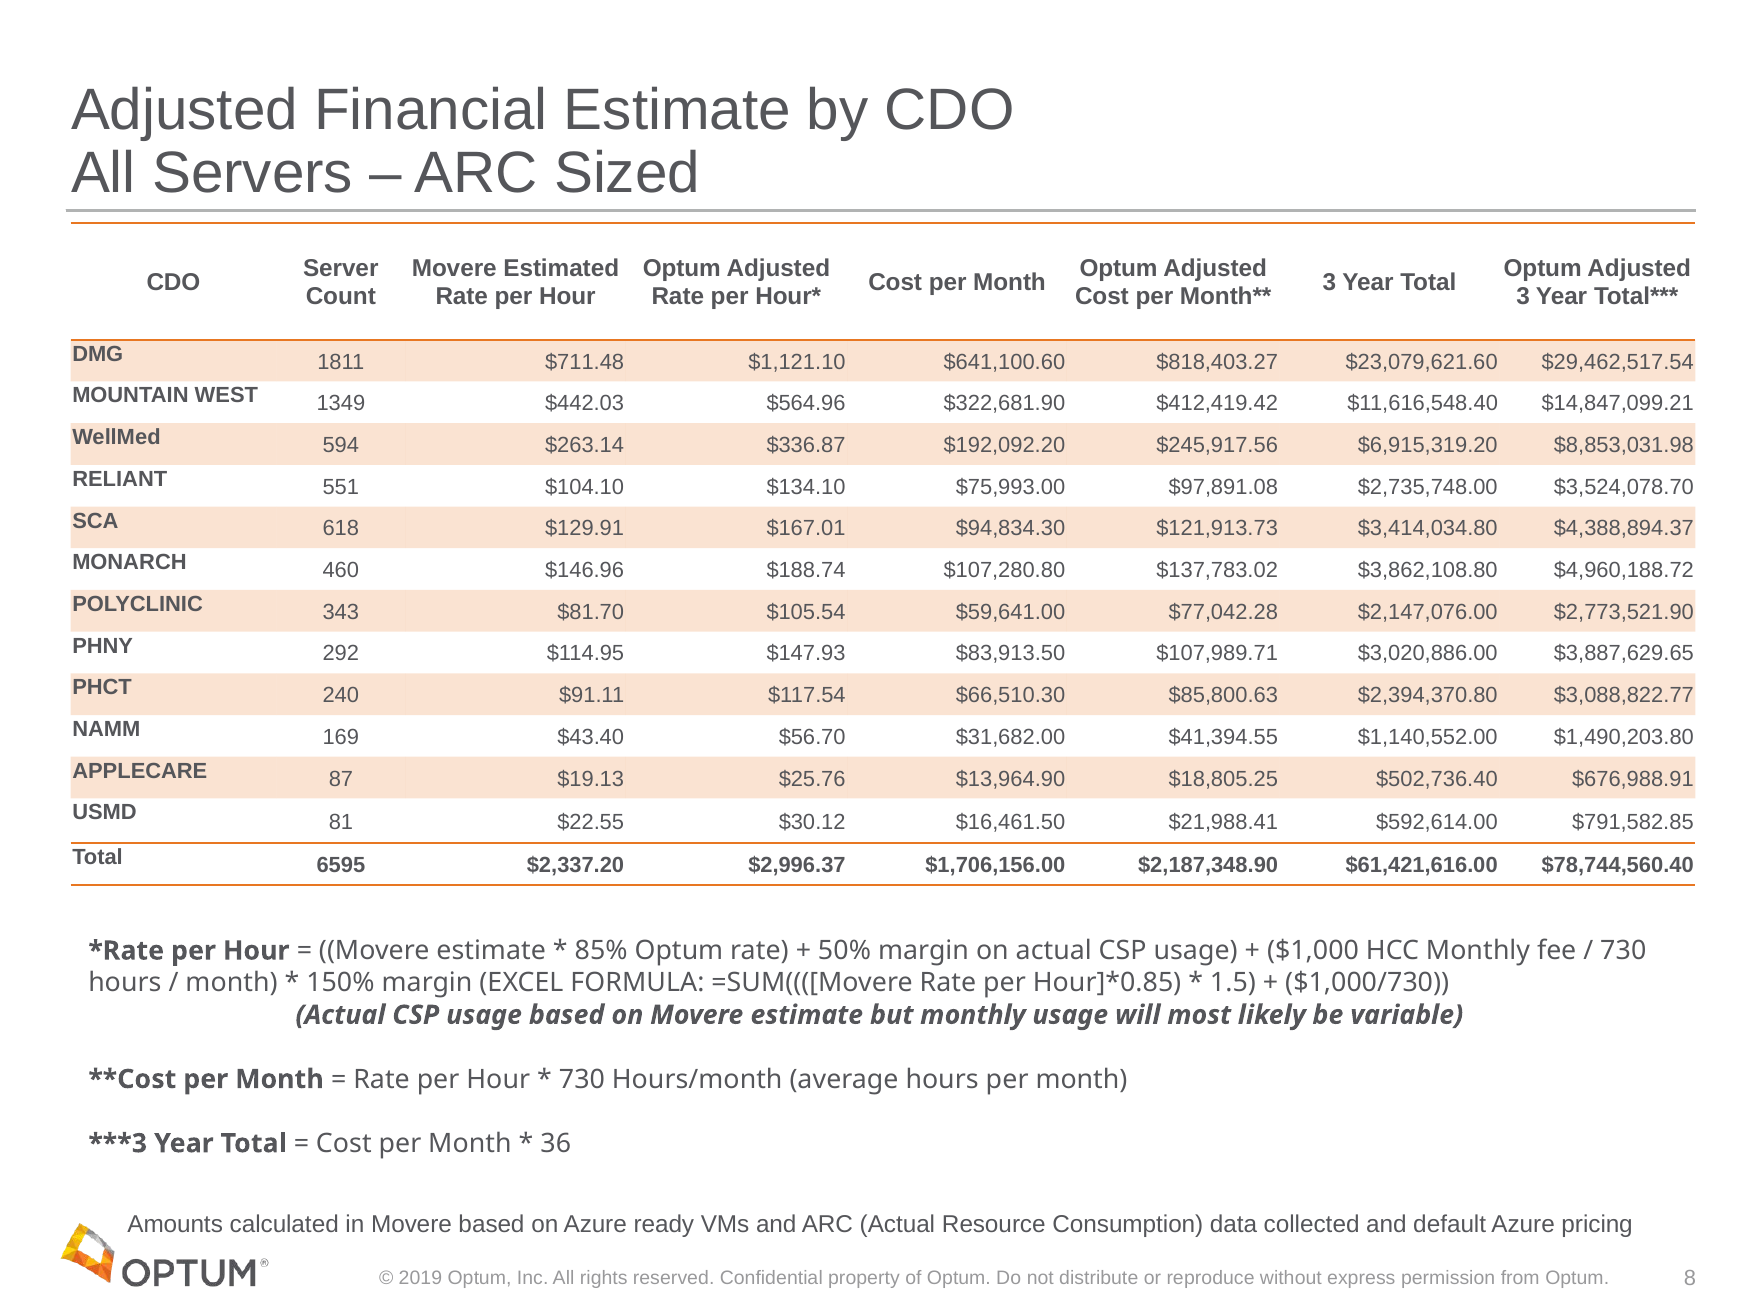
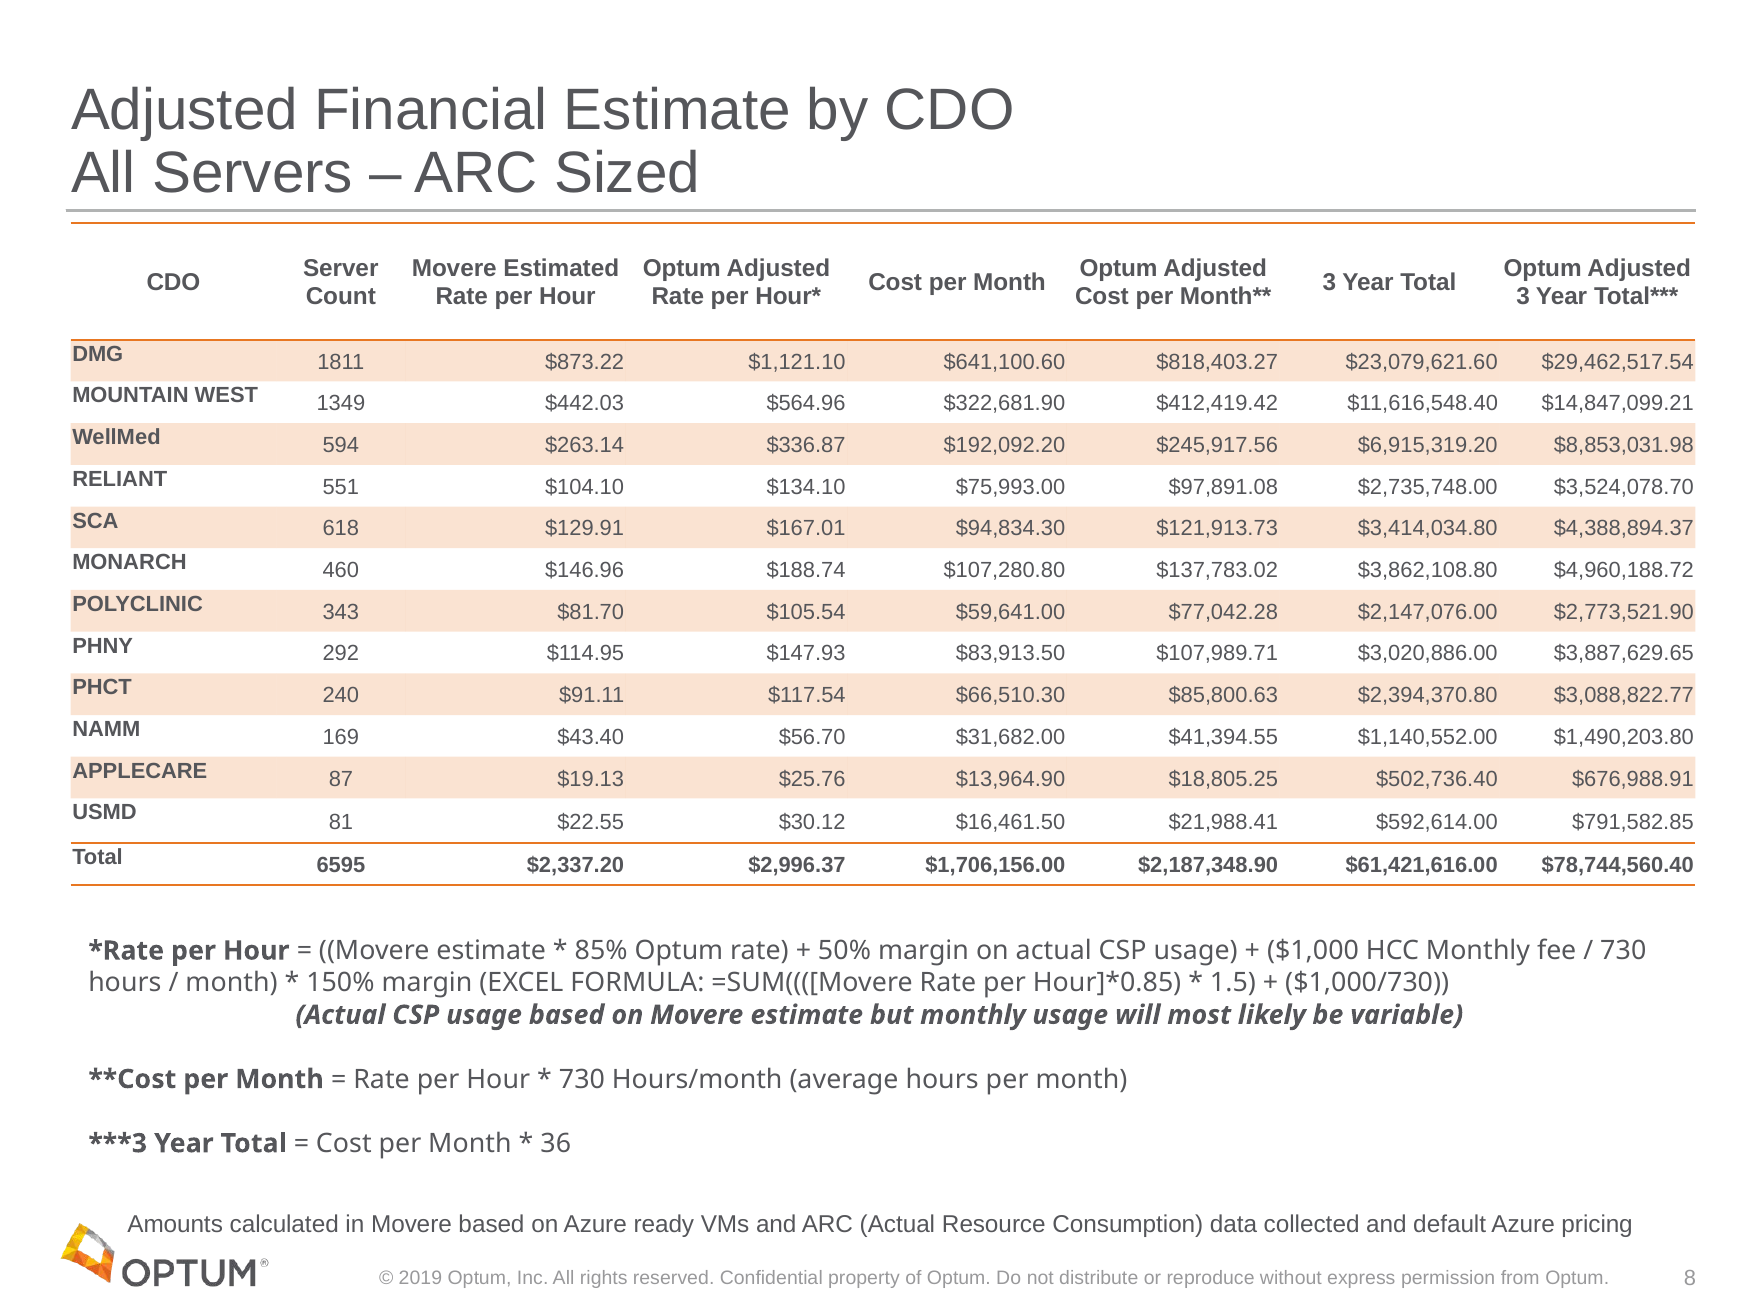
$711.48: $711.48 -> $873.22
